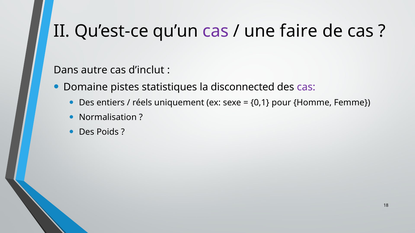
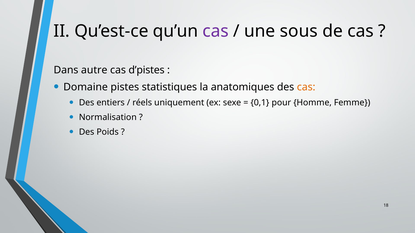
faire: faire -> sous
d’inclut: d’inclut -> d’pistes
disconnected: disconnected -> anatomiques
cas at (306, 87) colour: purple -> orange
